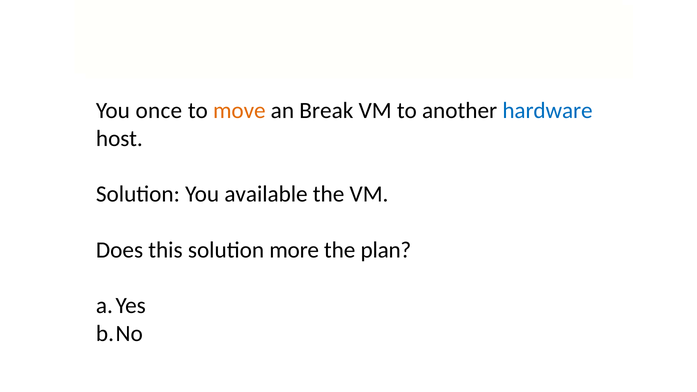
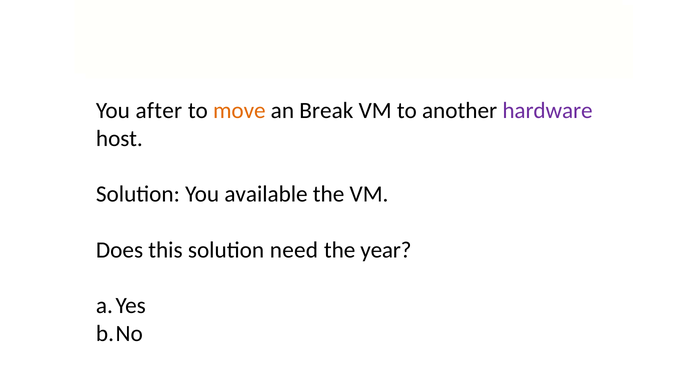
once: once -> after
hardware colour: blue -> purple
more: more -> need
plan: plan -> year
